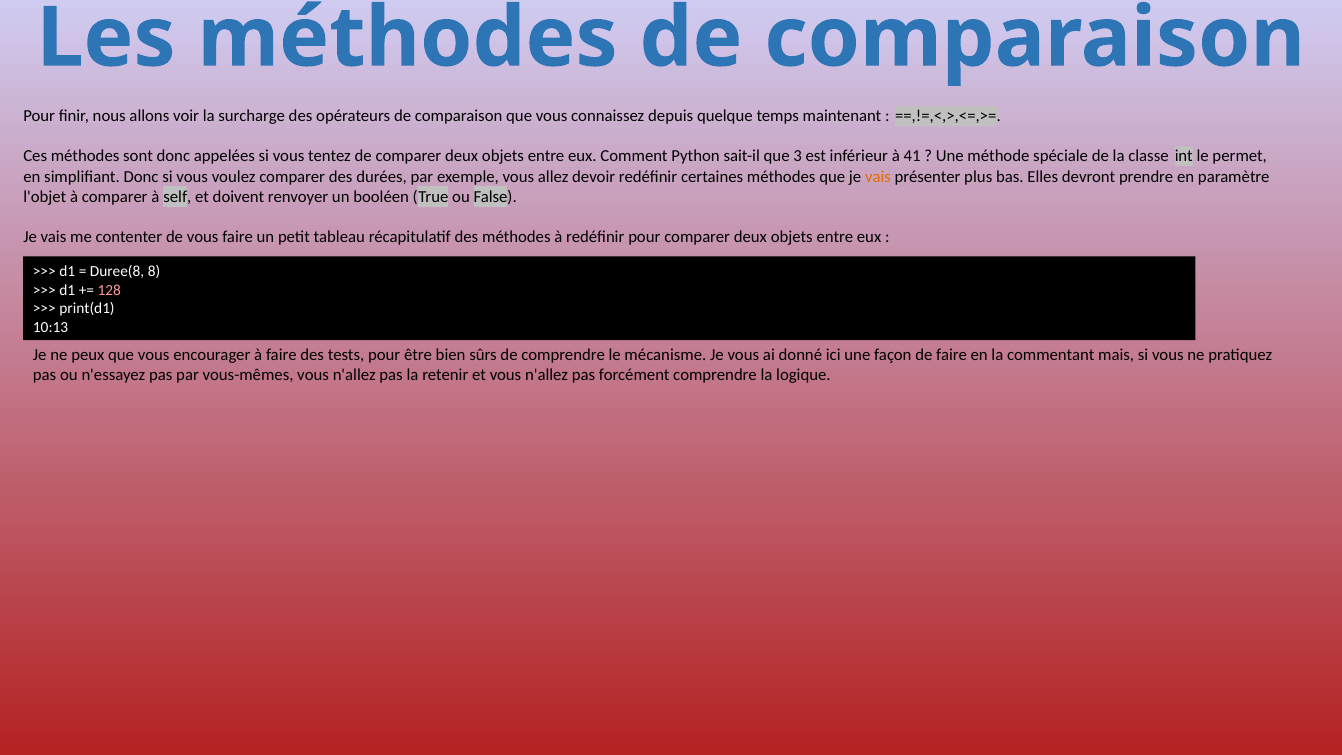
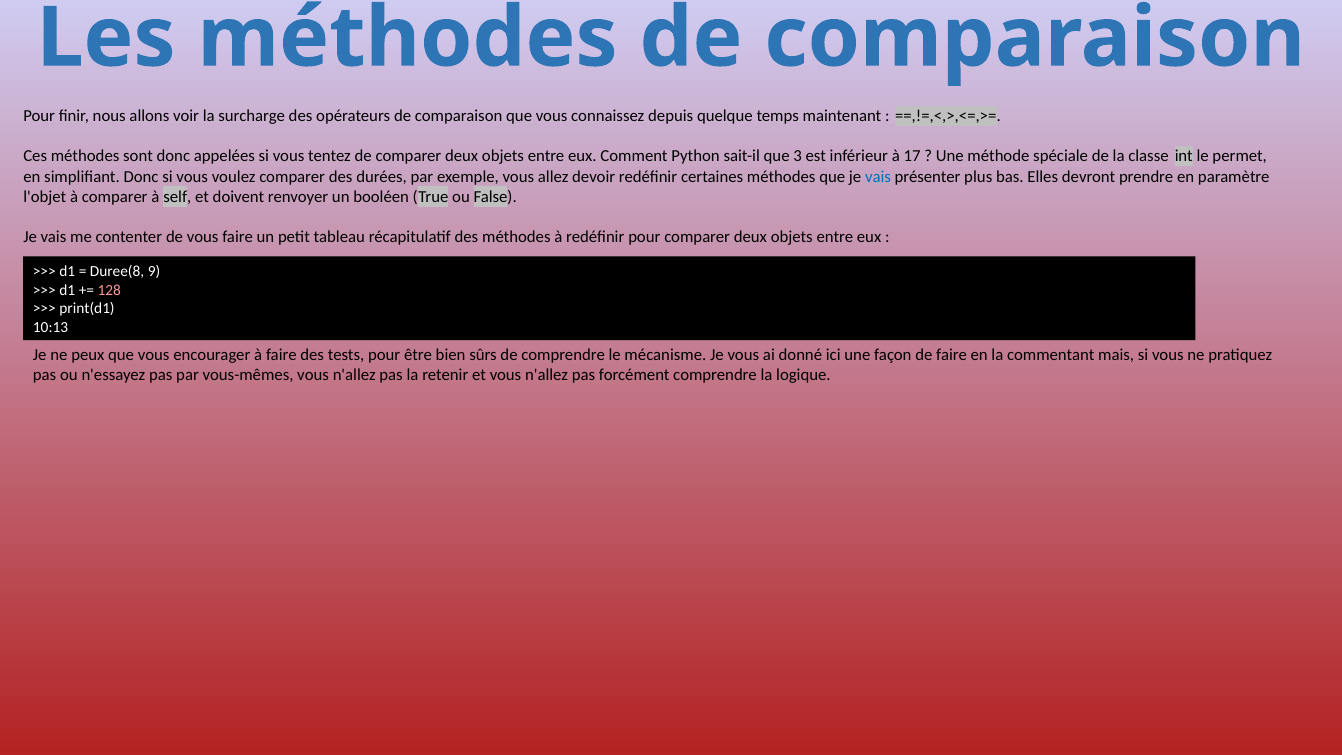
41: 41 -> 17
vais at (878, 176) colour: orange -> blue
8: 8 -> 9
